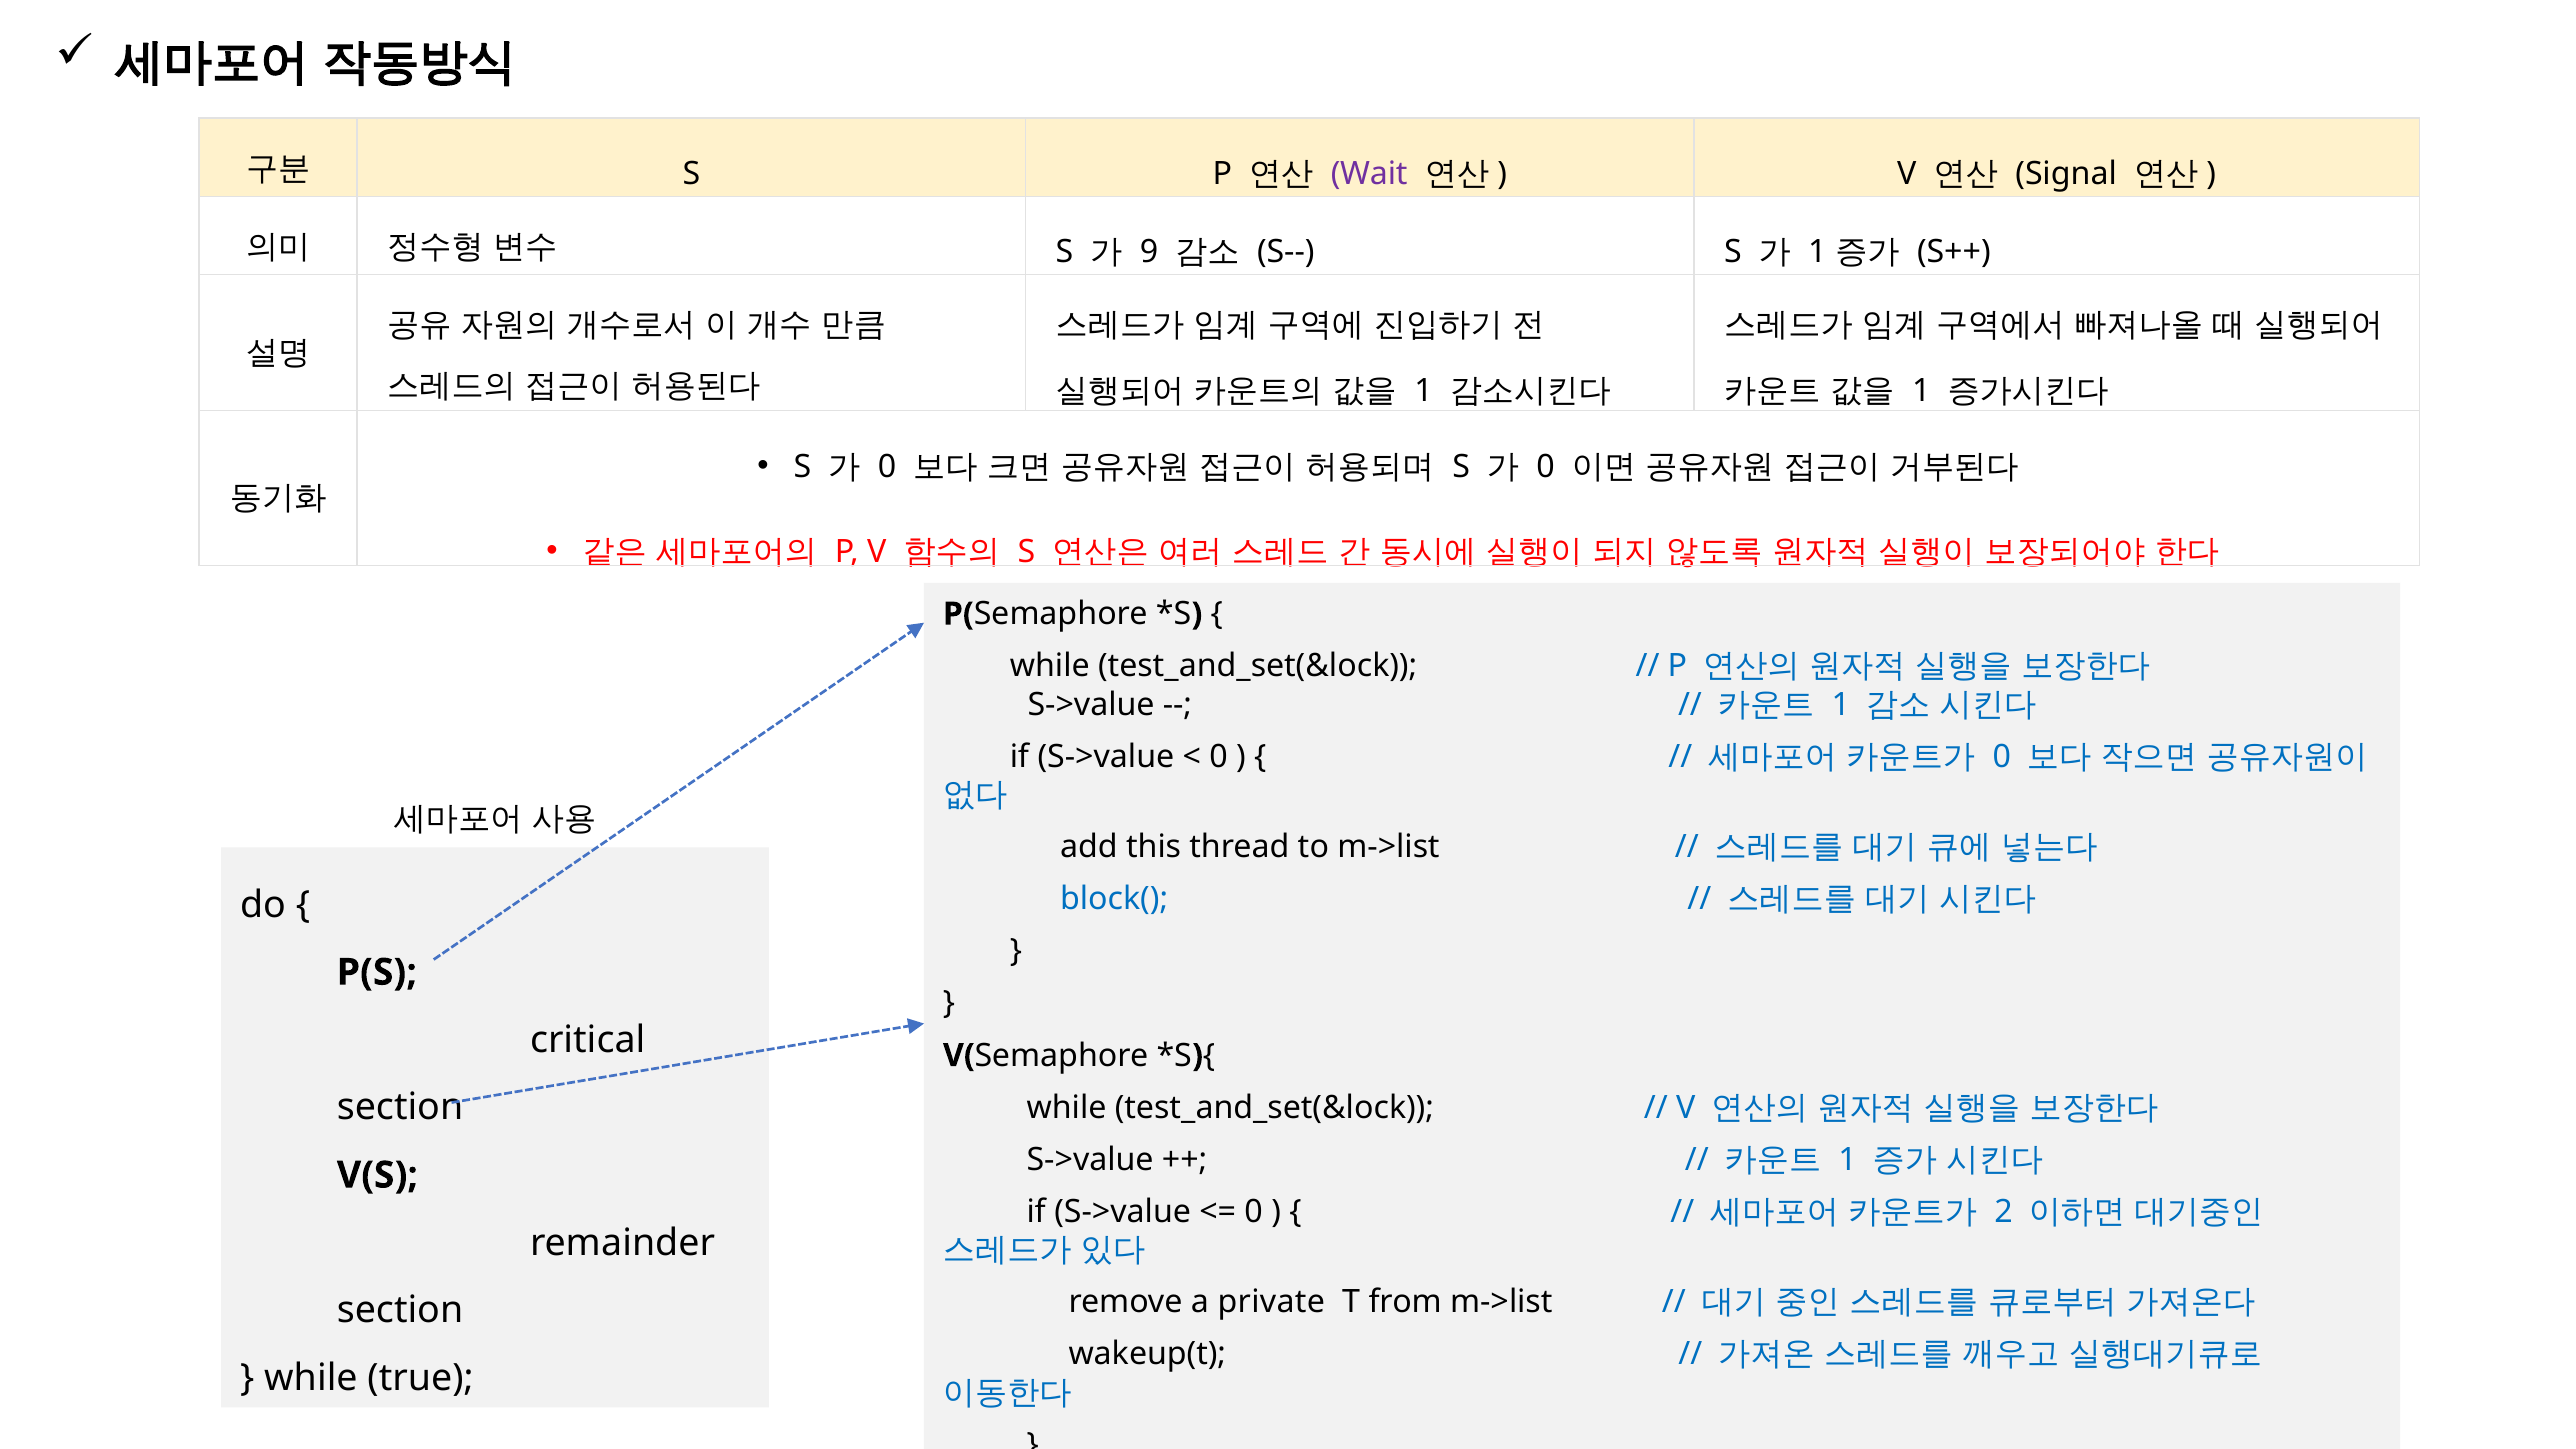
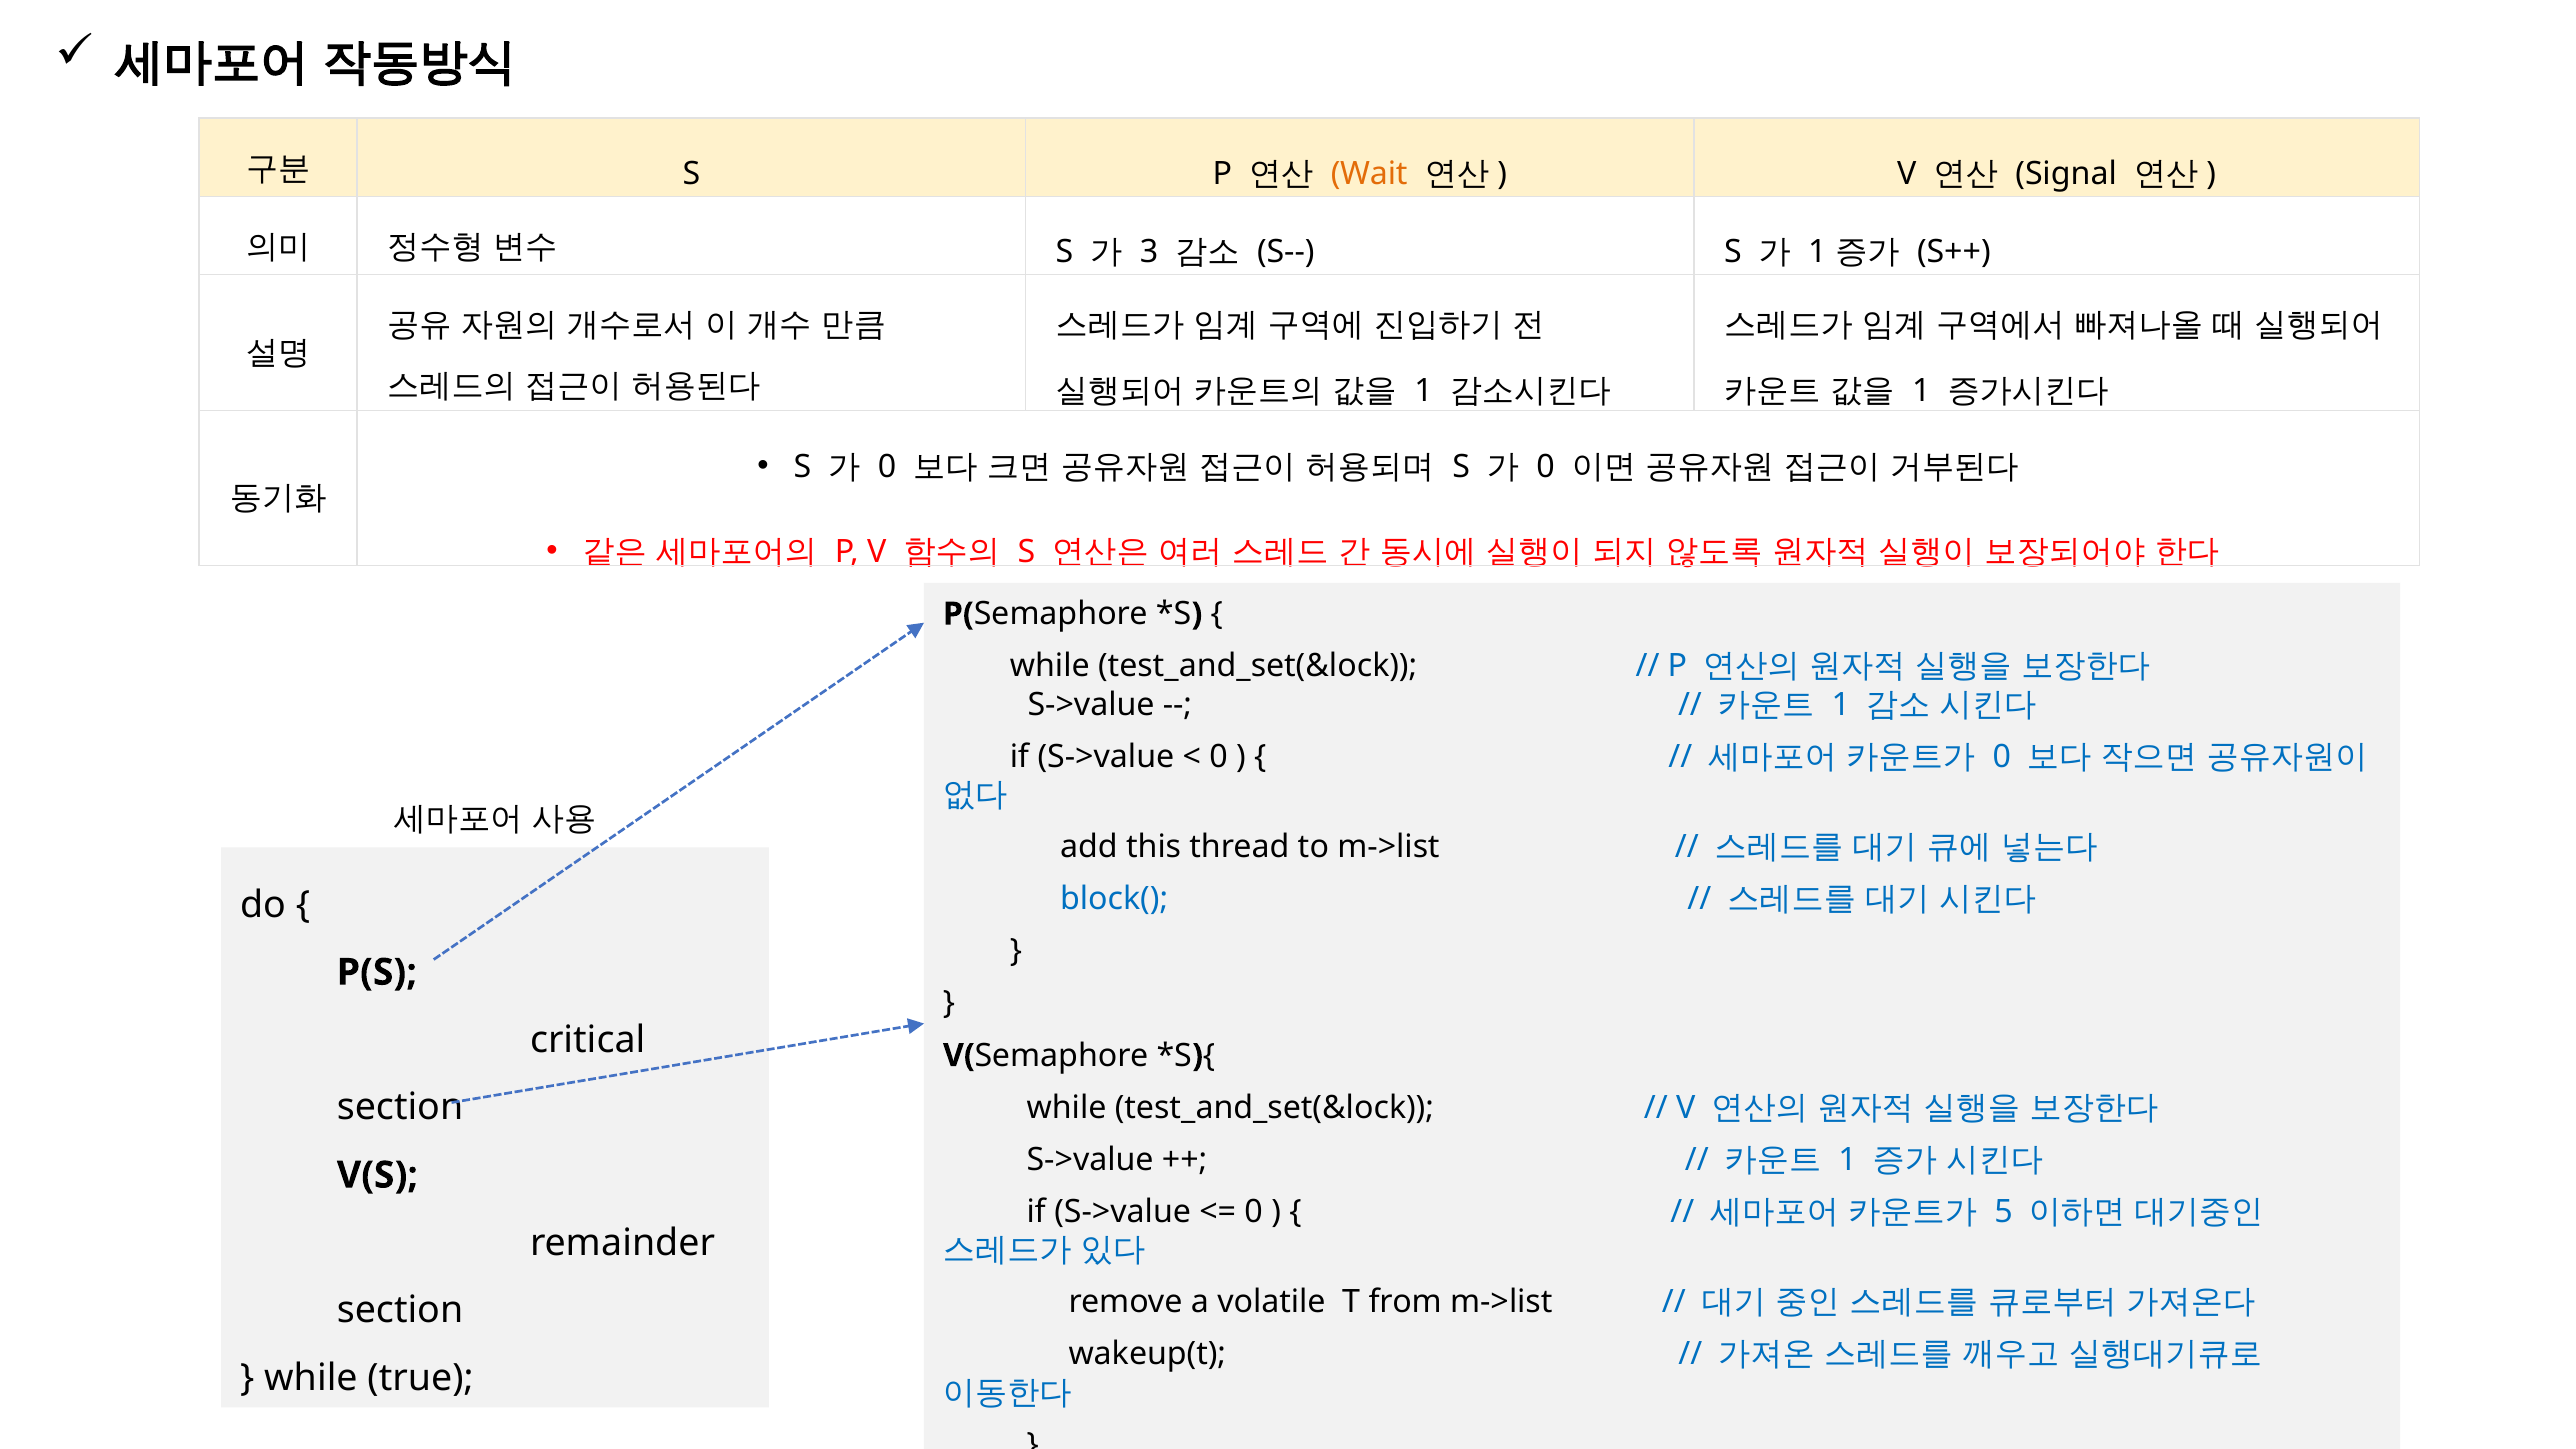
Wait colour: purple -> orange
9: 9 -> 3
2: 2 -> 5
private: private -> volatile
